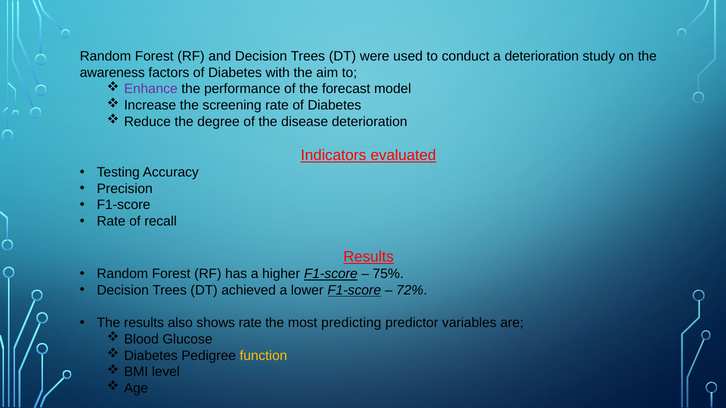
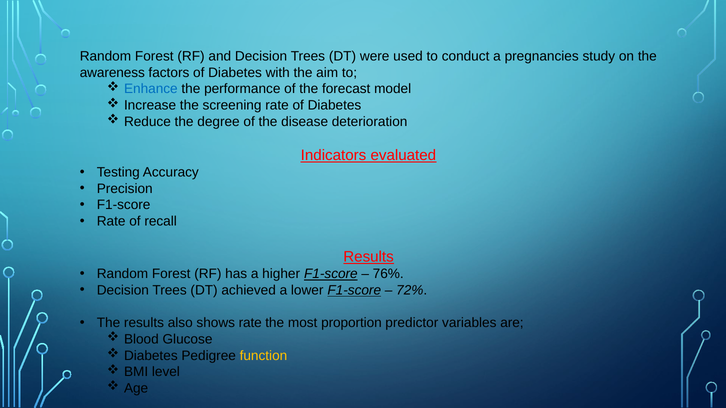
a deterioration: deterioration -> pregnancies
Enhance colour: purple -> blue
75%: 75% -> 76%
predicting: predicting -> proportion
